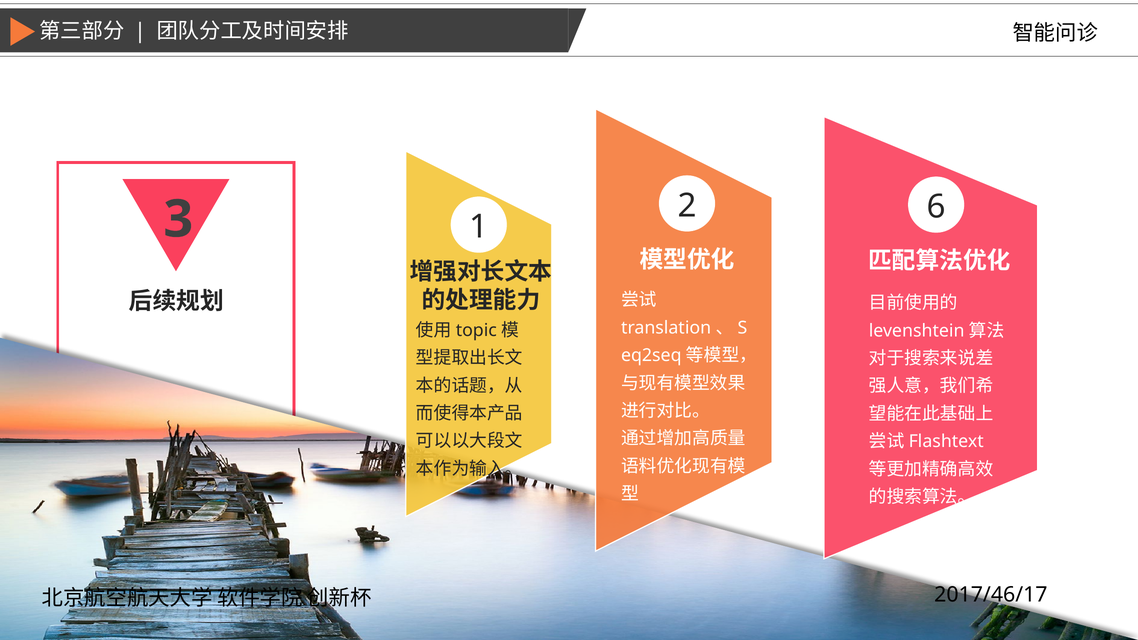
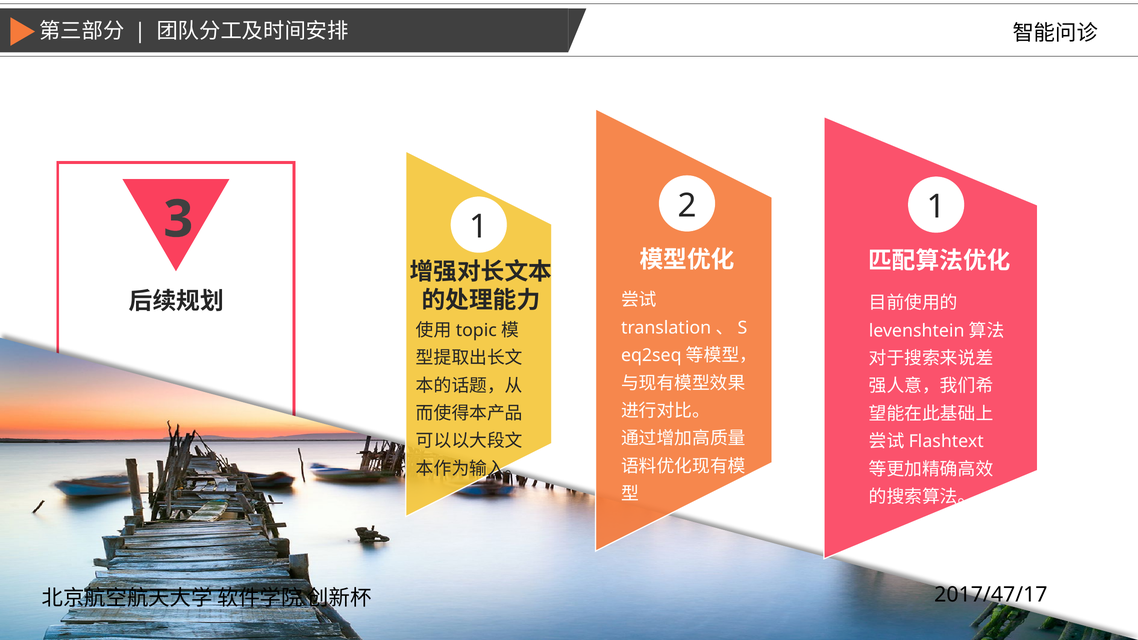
2 6: 6 -> 1
2017/46/17: 2017/46/17 -> 2017/47/17
